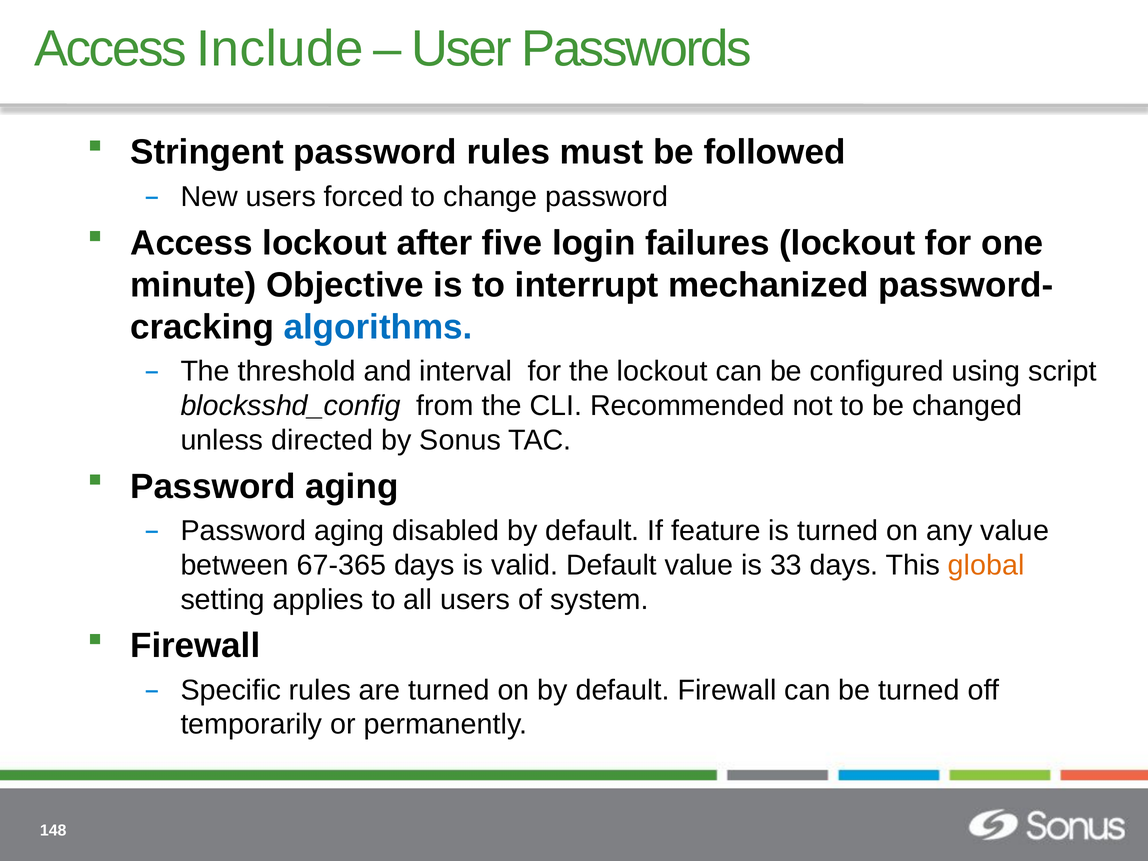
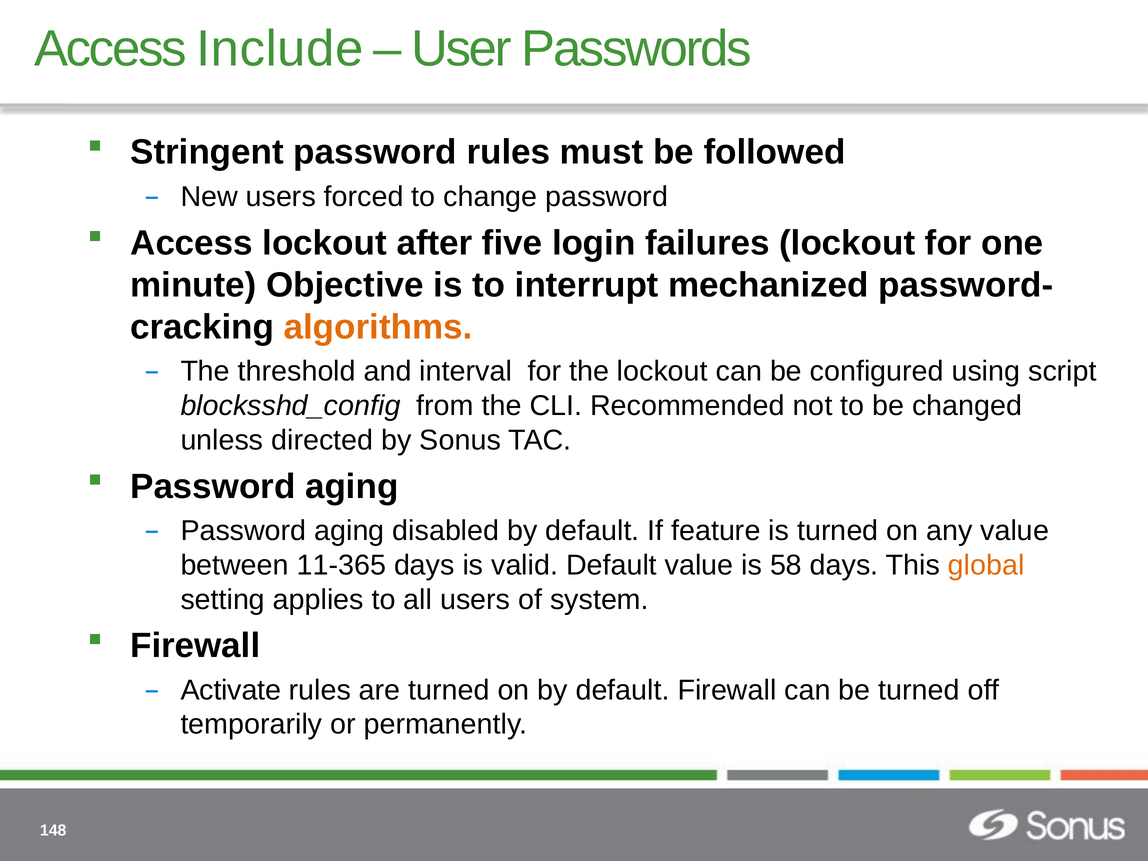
algorithms colour: blue -> orange
67-365: 67-365 -> 11-365
33: 33 -> 58
Specific: Specific -> Activate
